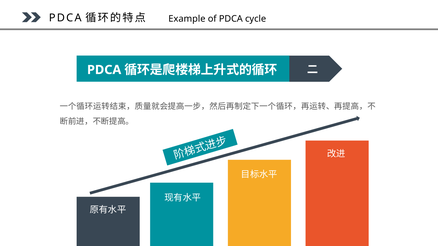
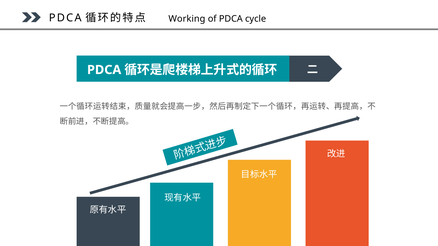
Example: Example -> Working
